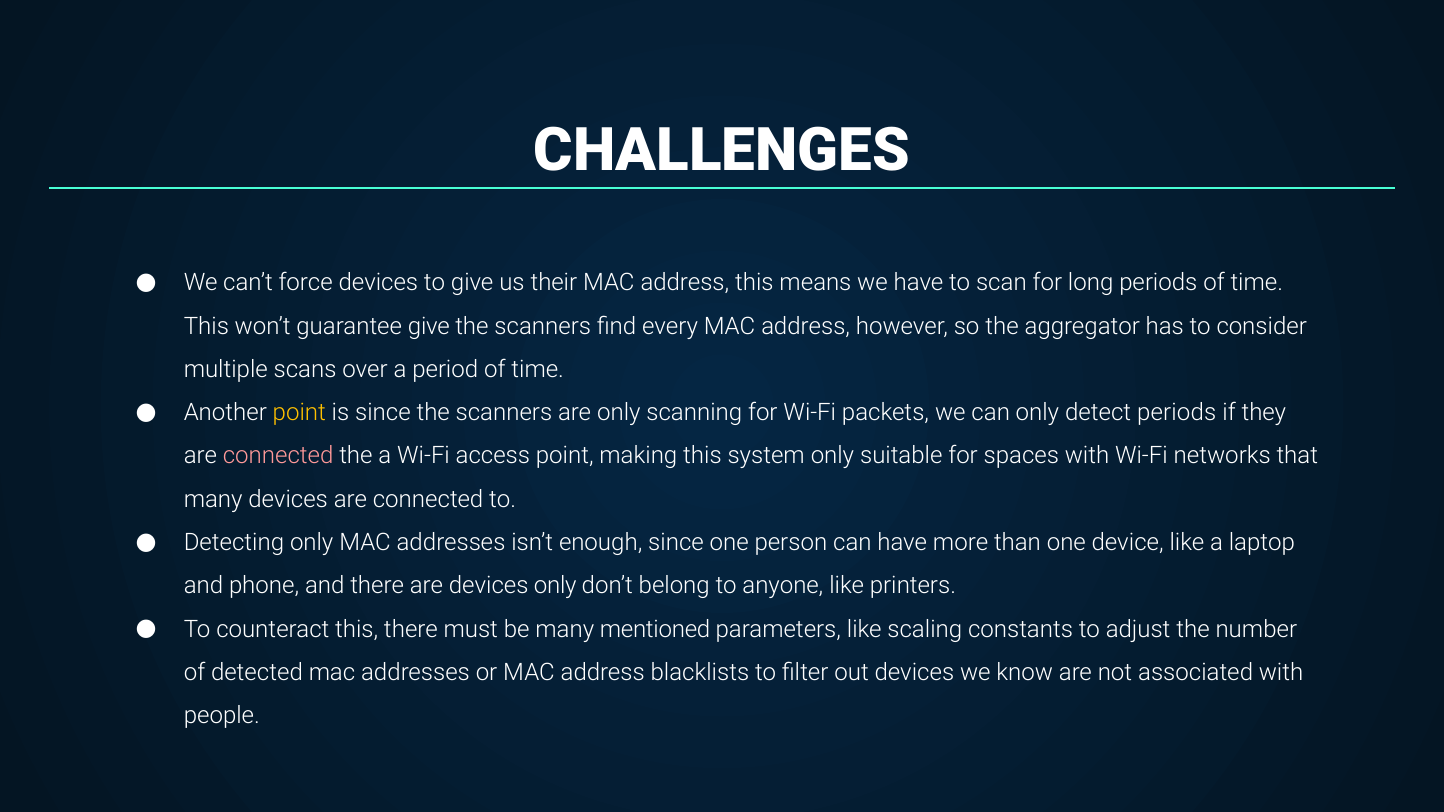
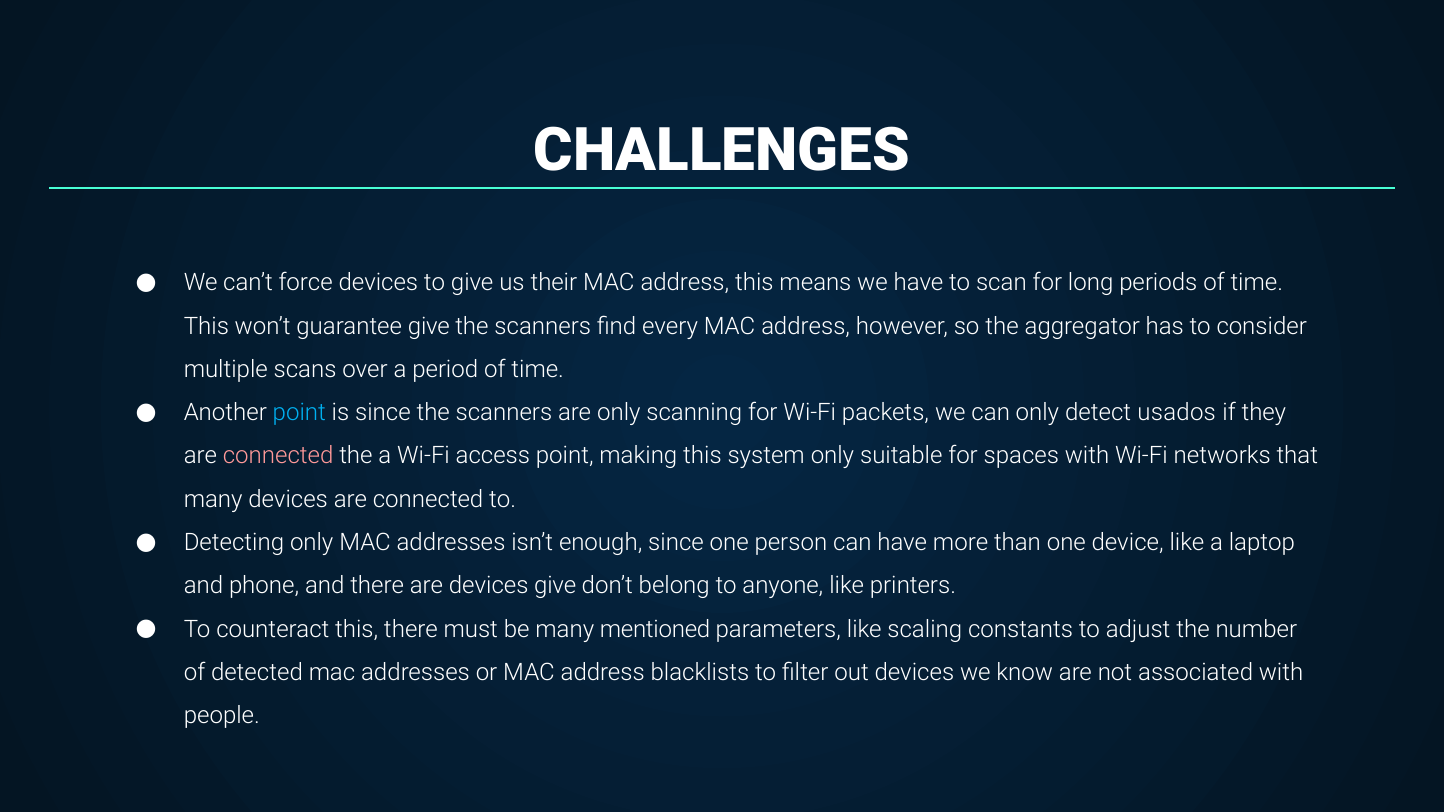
point at (299, 413) colour: yellow -> light blue
detect periods: periods -> usados
devices only: only -> give
